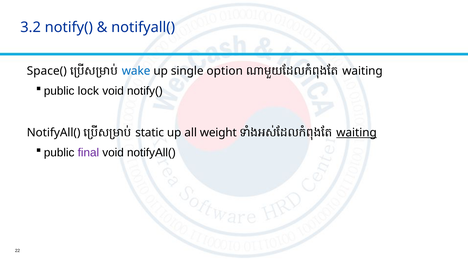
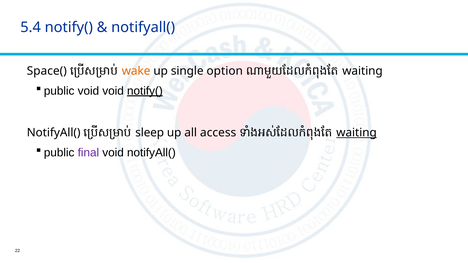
3.2: 3.2 -> 5.4
wake colour: blue -> orange
lock at (88, 91): lock -> void
notify( at (145, 91) underline: none -> present
static: static -> sleep
weight: weight -> access
